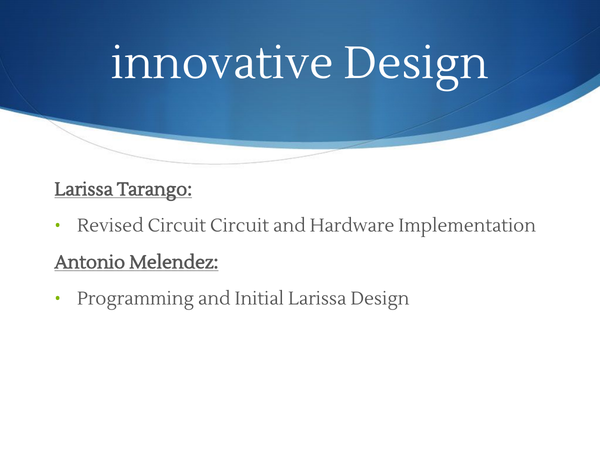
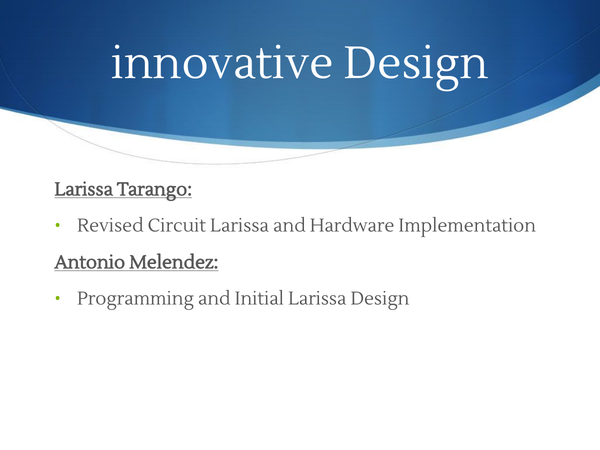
Circuit Circuit: Circuit -> Larissa
